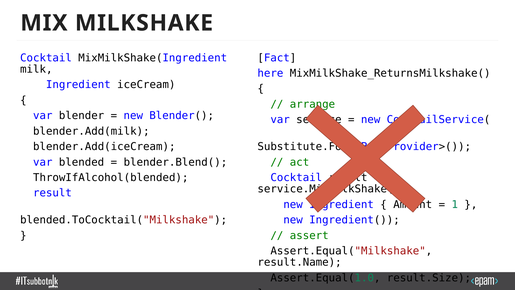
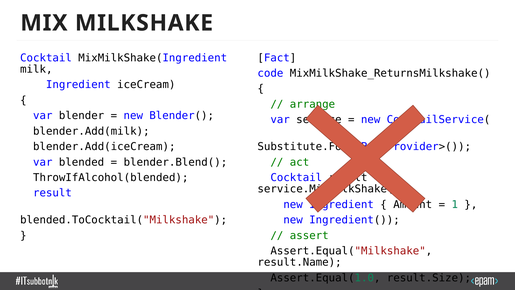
here: here -> code
